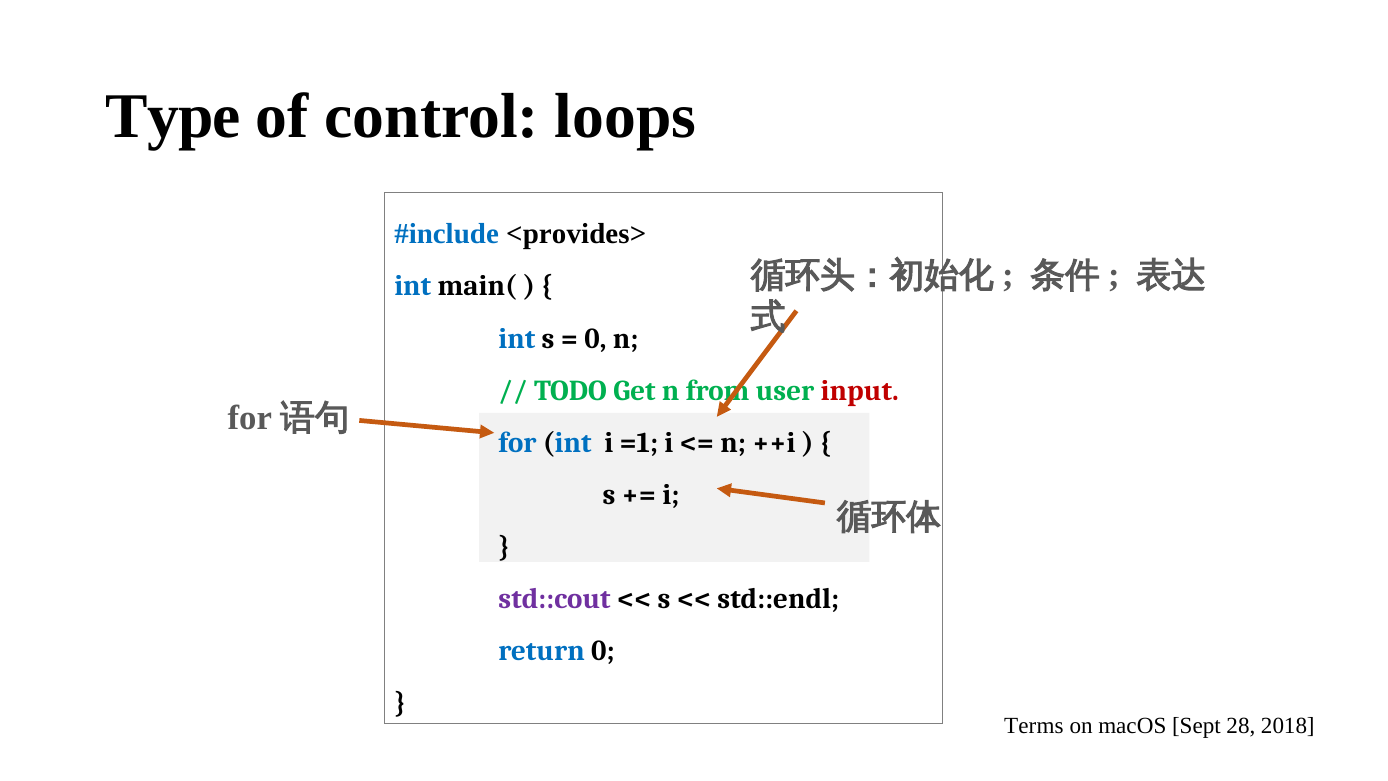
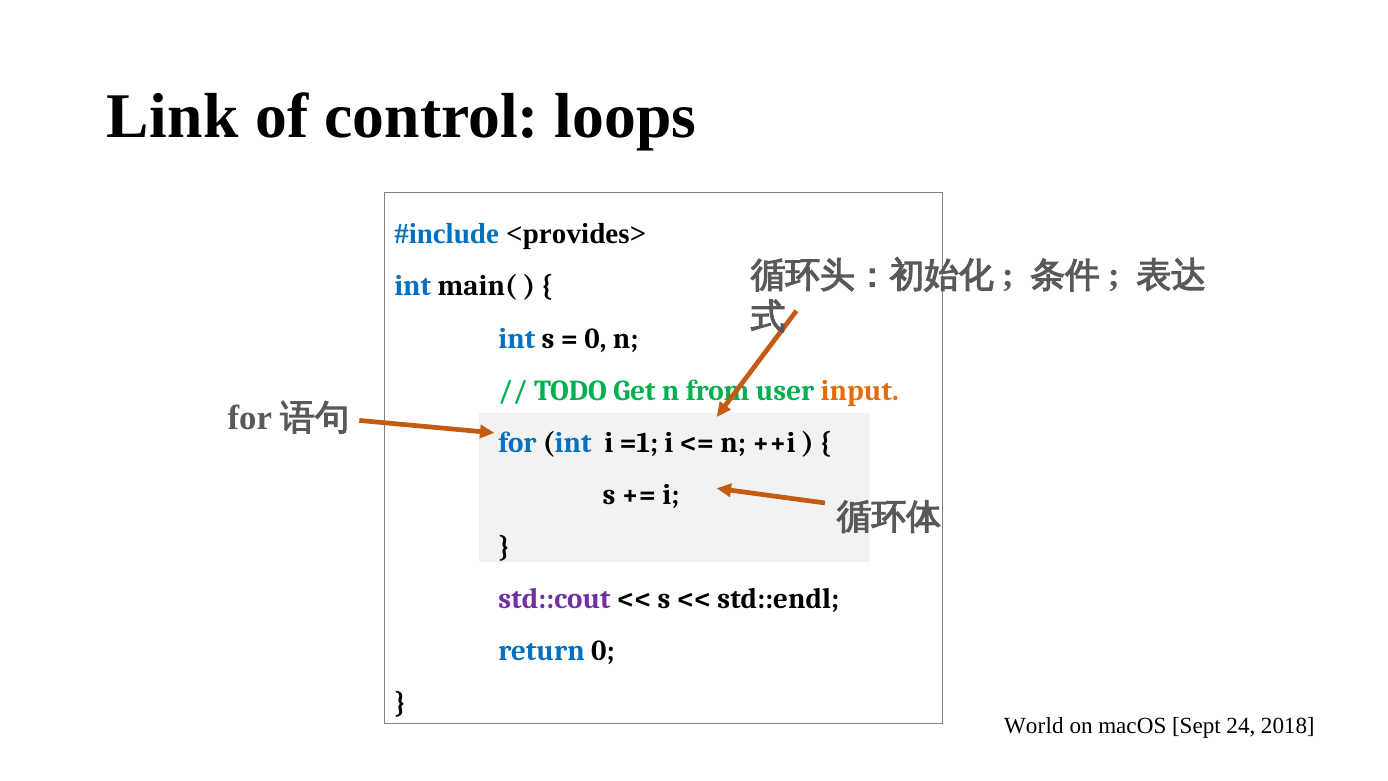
Type: Type -> Link
input colour: red -> orange
Terms: Terms -> World
28: 28 -> 24
